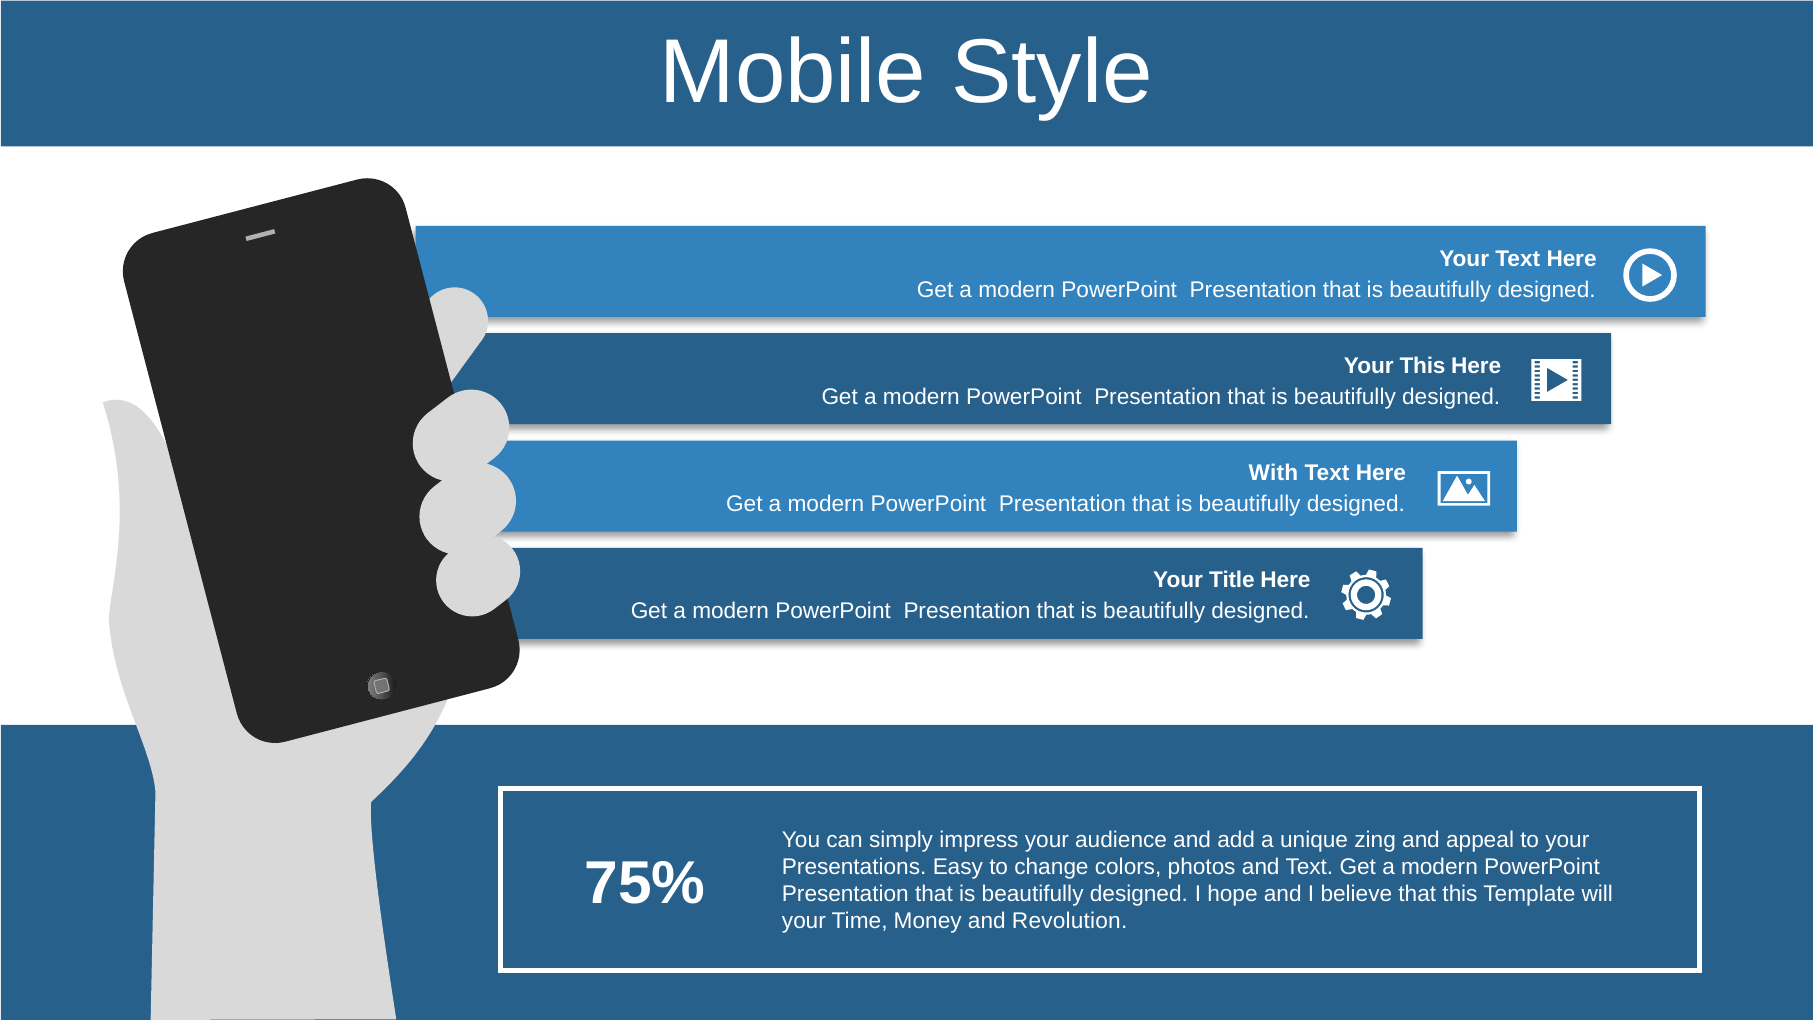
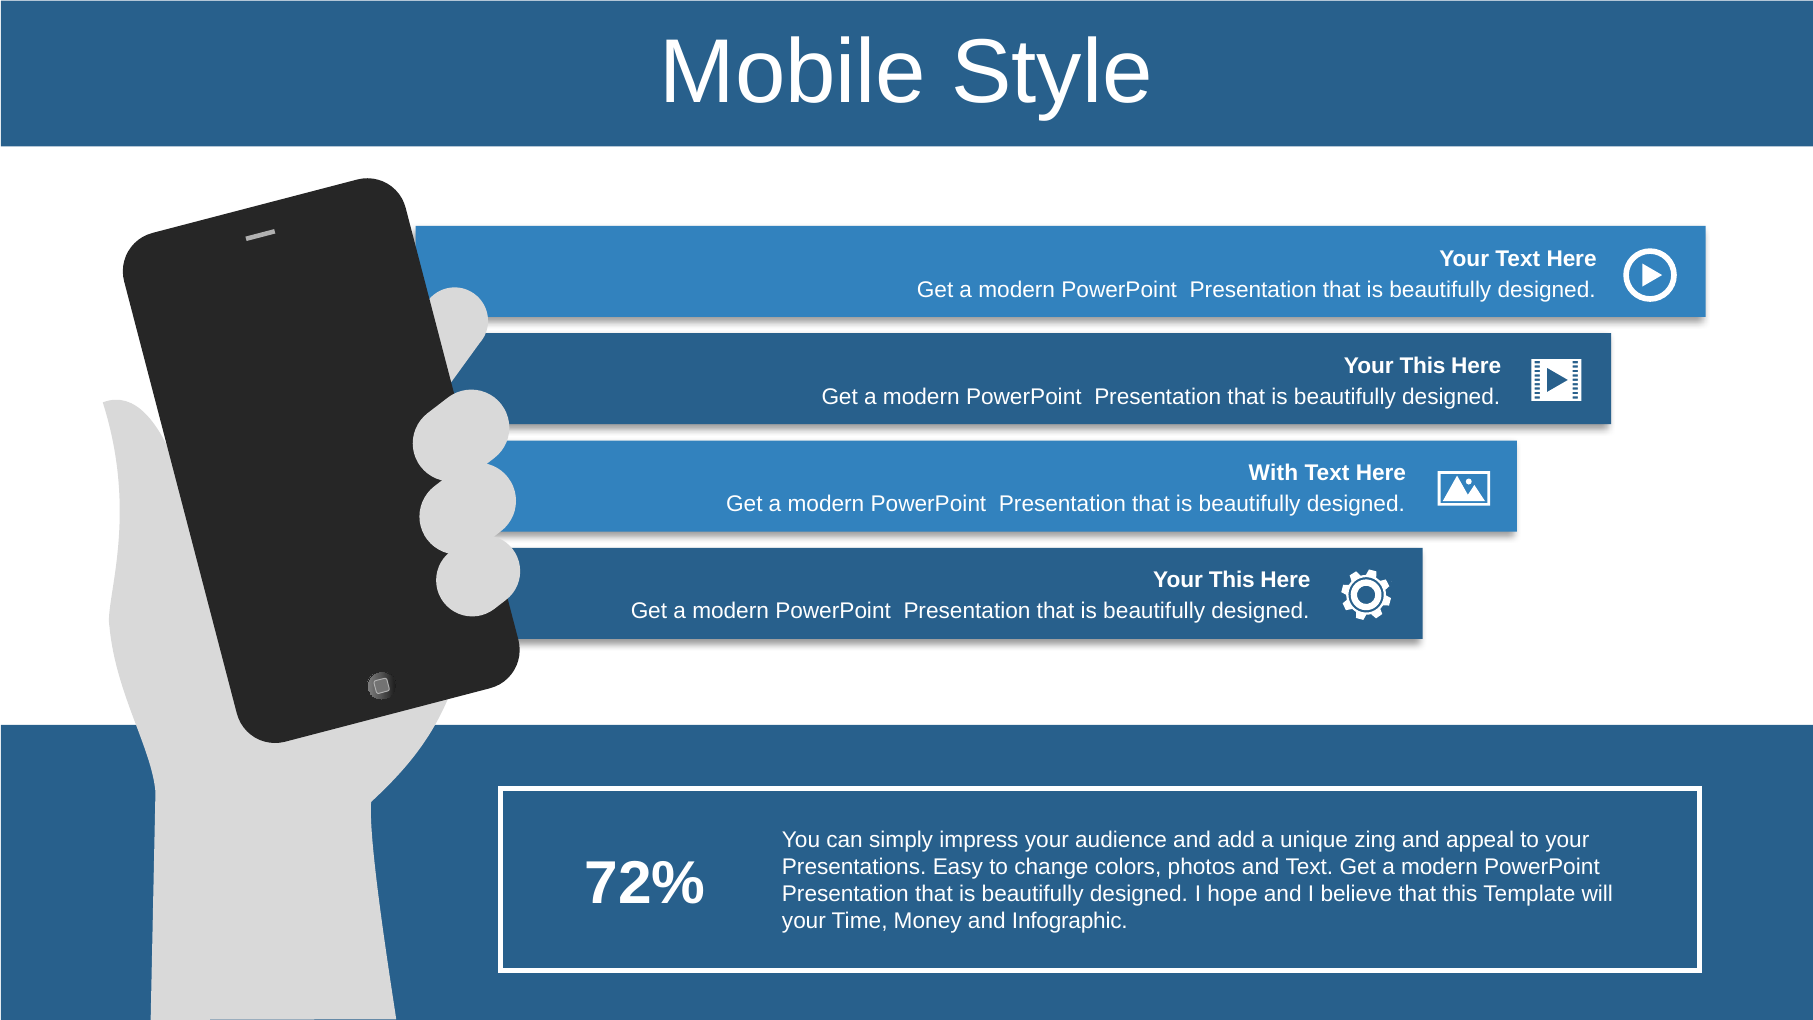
Title at (1232, 580): Title -> This
75%: 75% -> 72%
Revolution: Revolution -> Infographic
